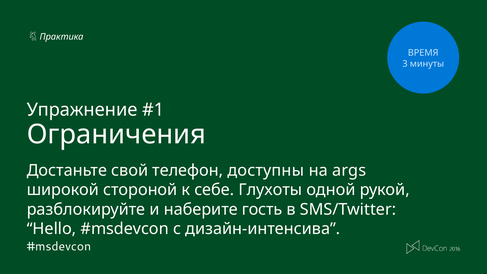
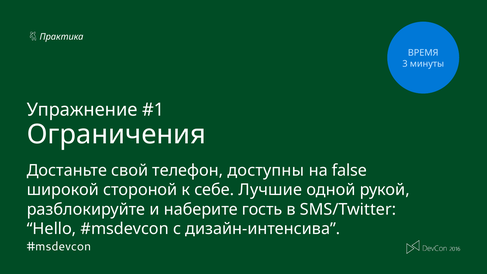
args: args -> false
Глухоты: Глухоты -> Лучшие
